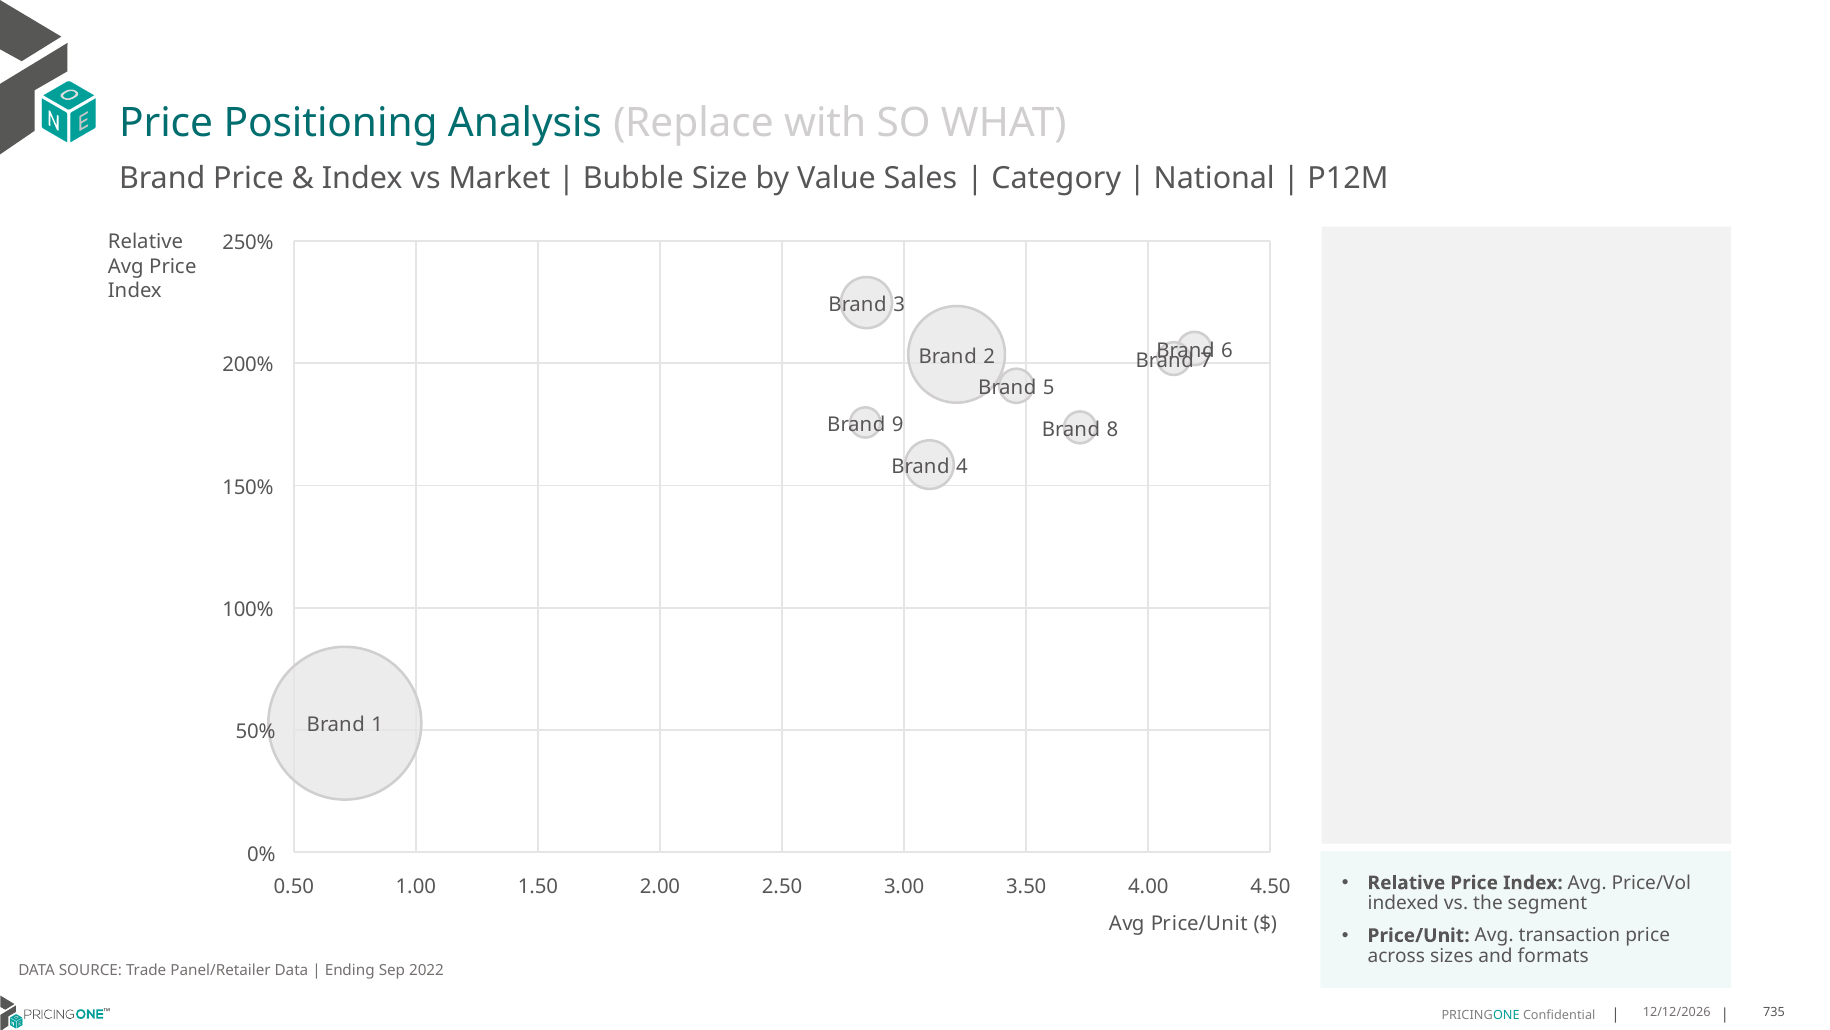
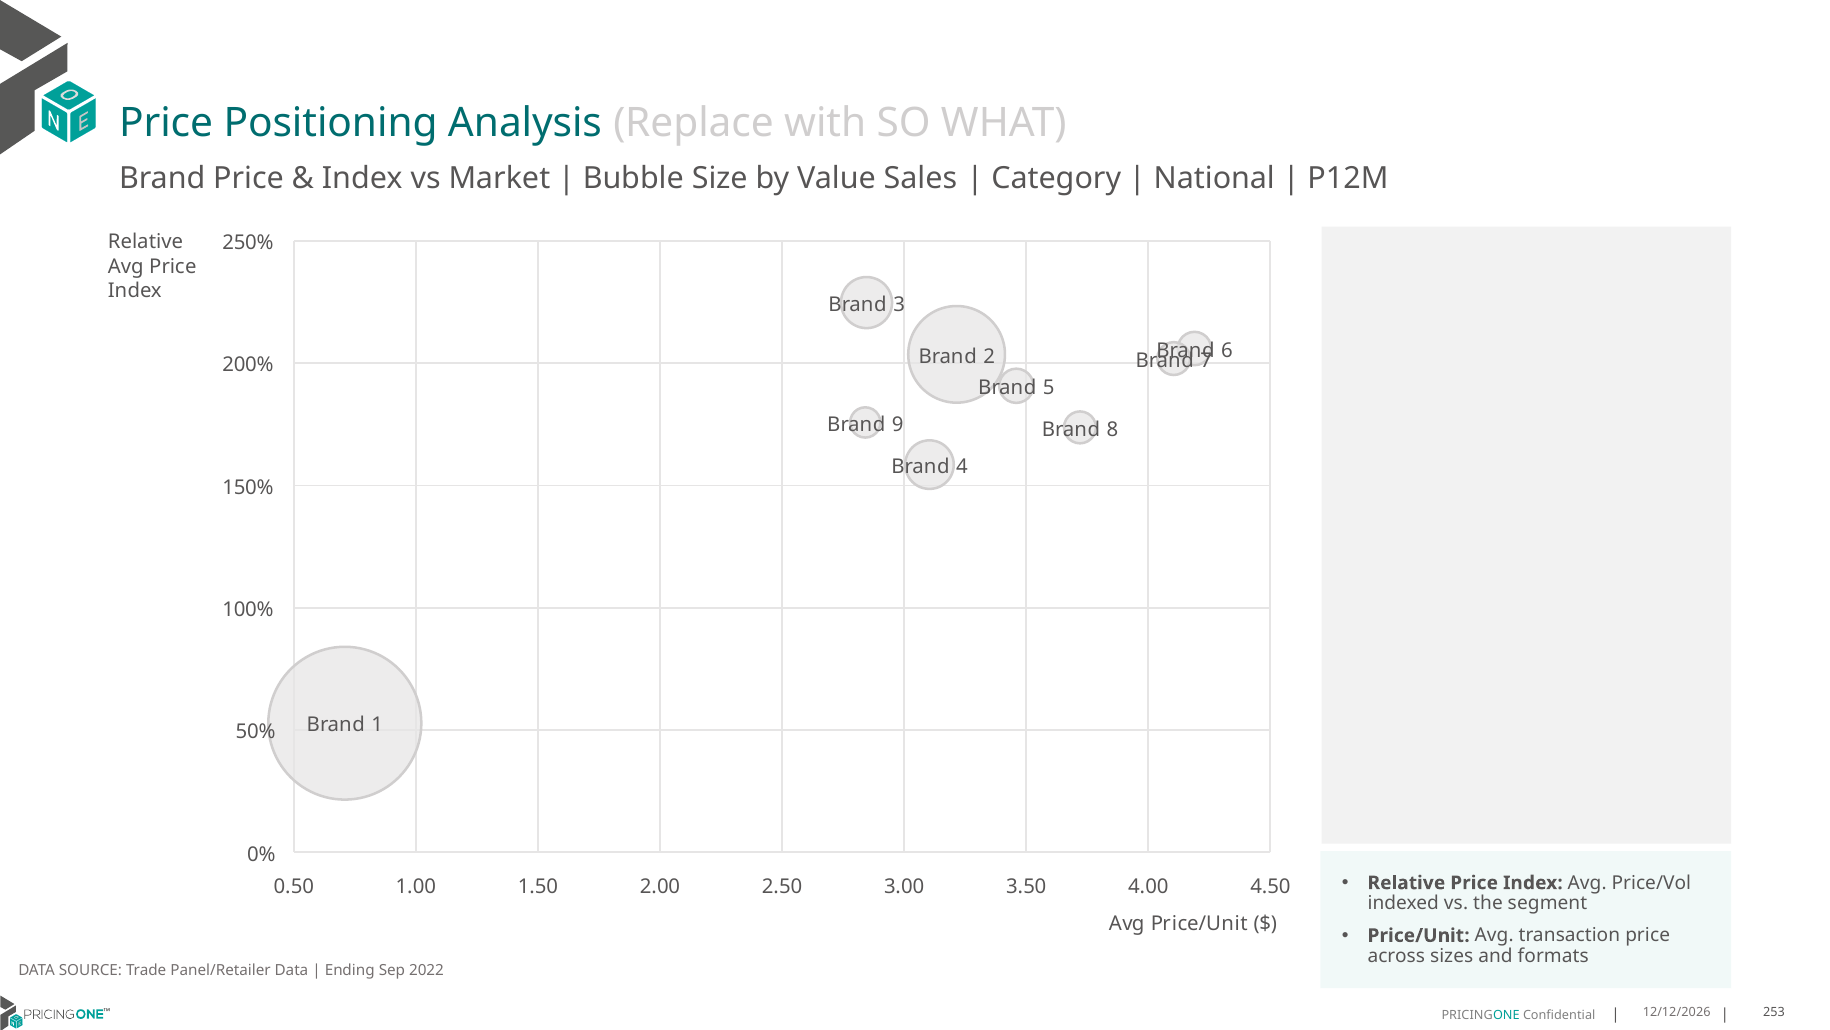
735: 735 -> 253
